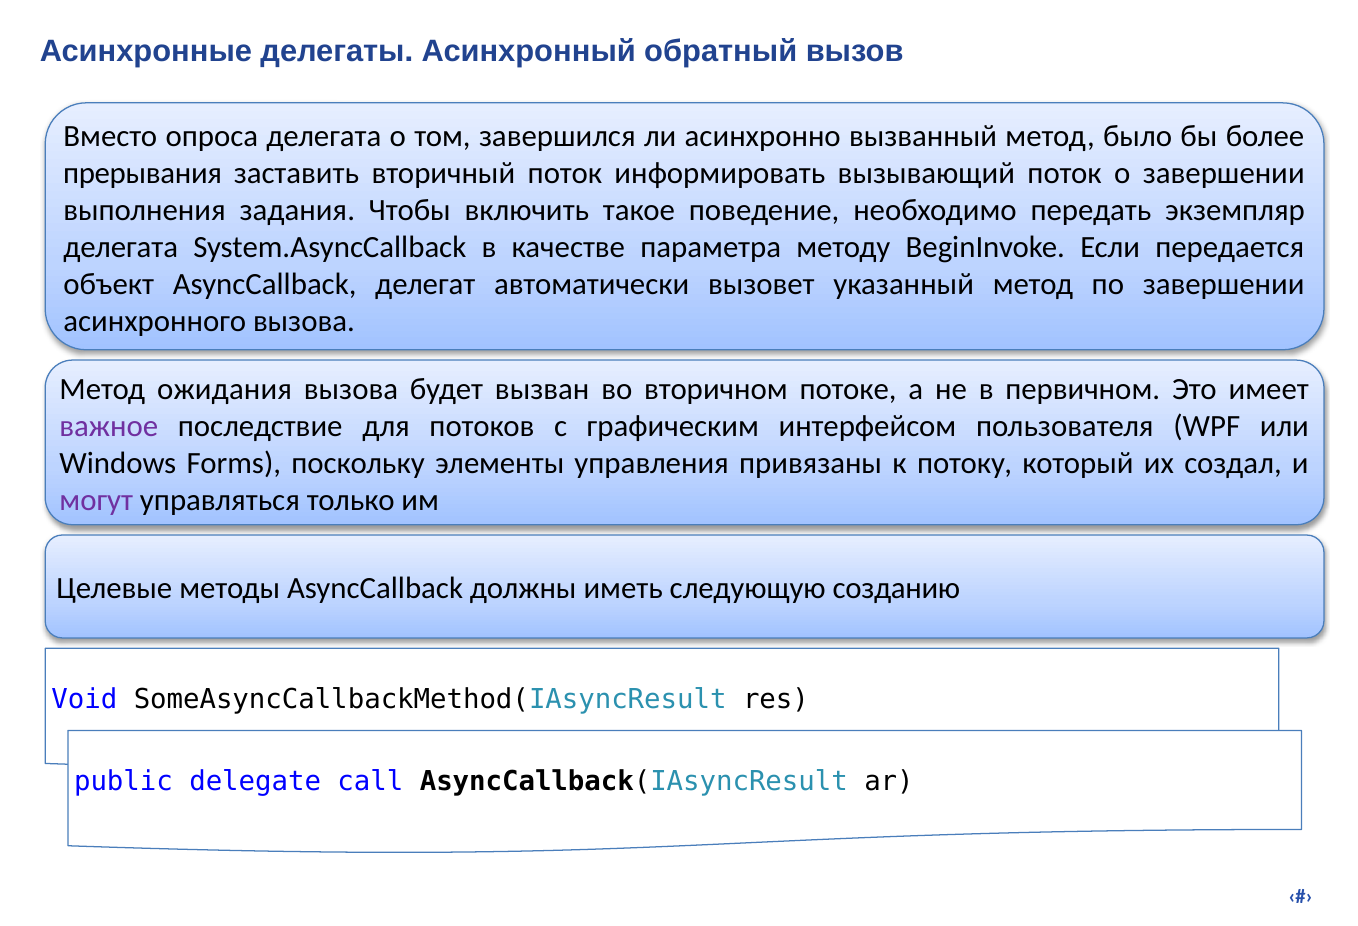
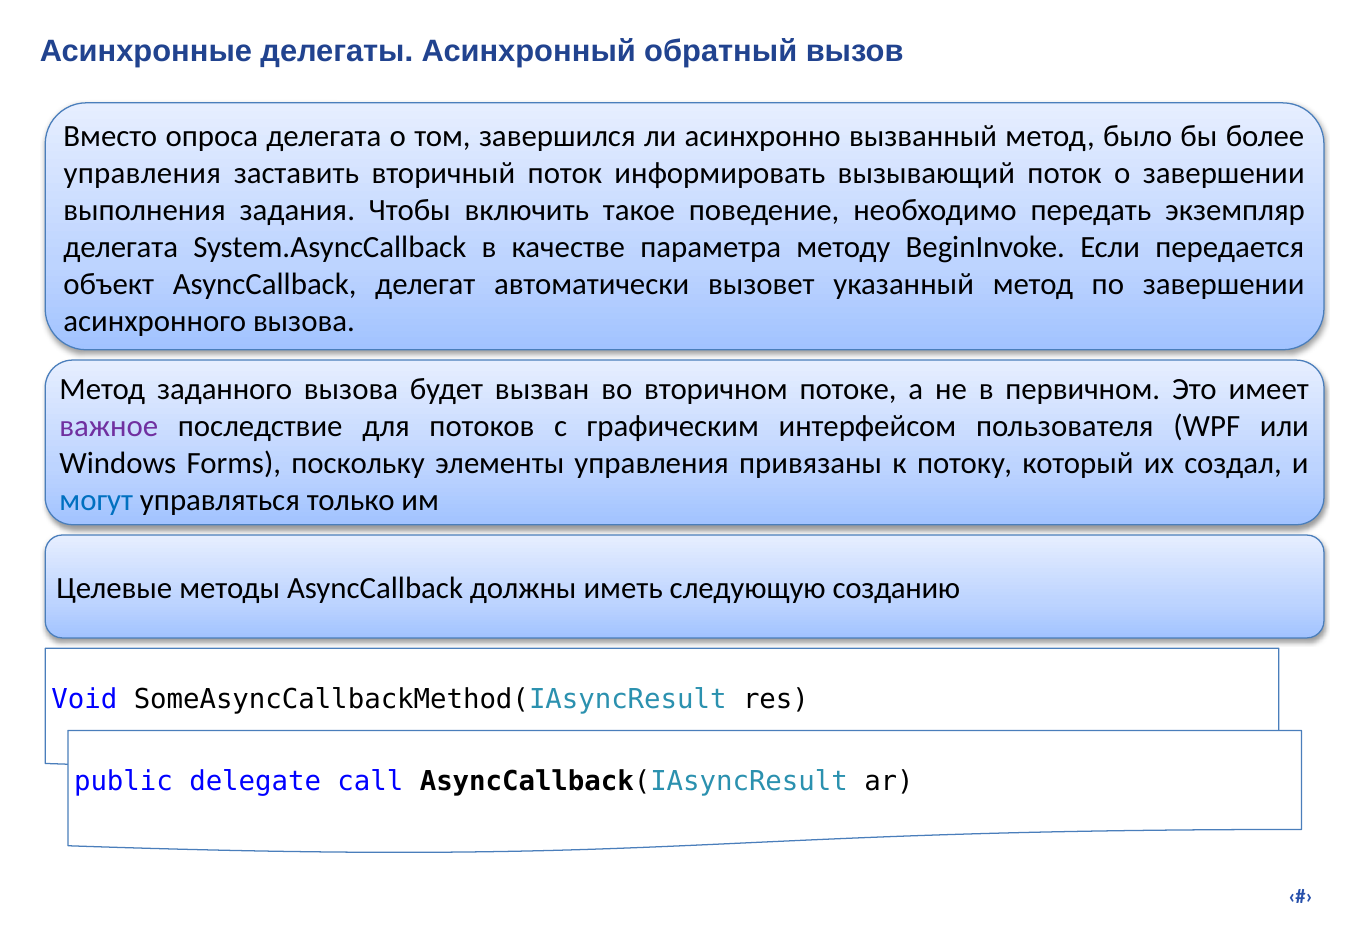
прерывания at (143, 173): прерывания -> управления
ожидания: ожидания -> заданного
могут colour: purple -> blue
